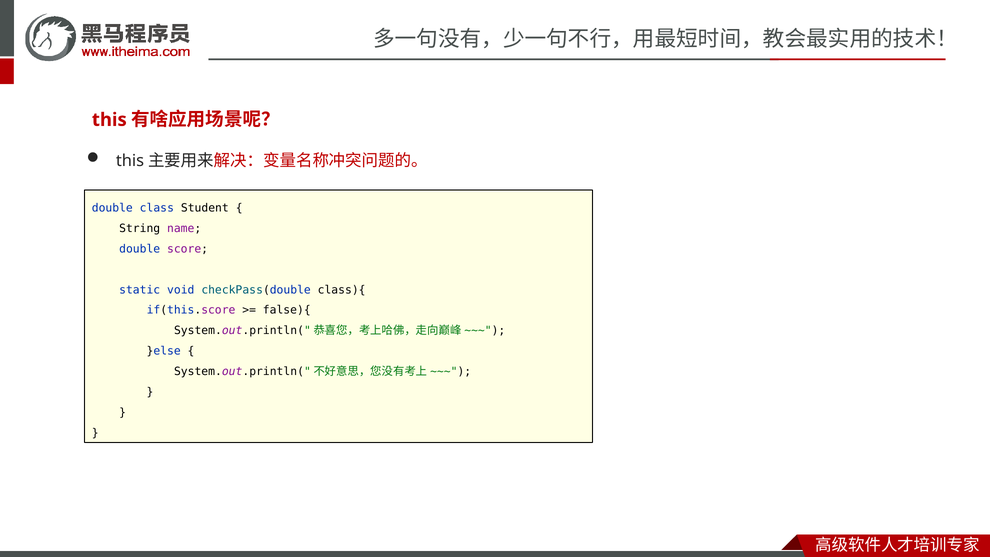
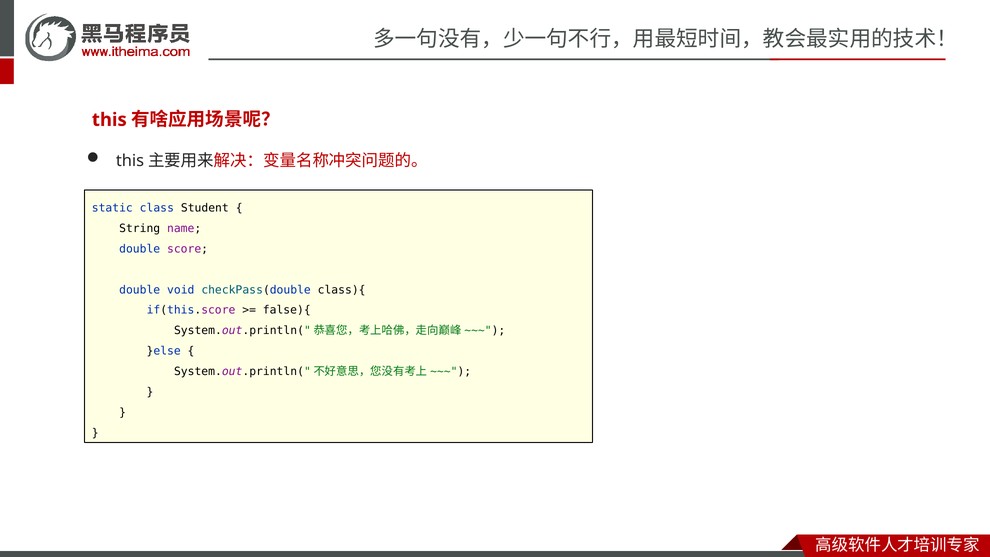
double at (112, 208): double -> static
static at (140, 290): static -> double
